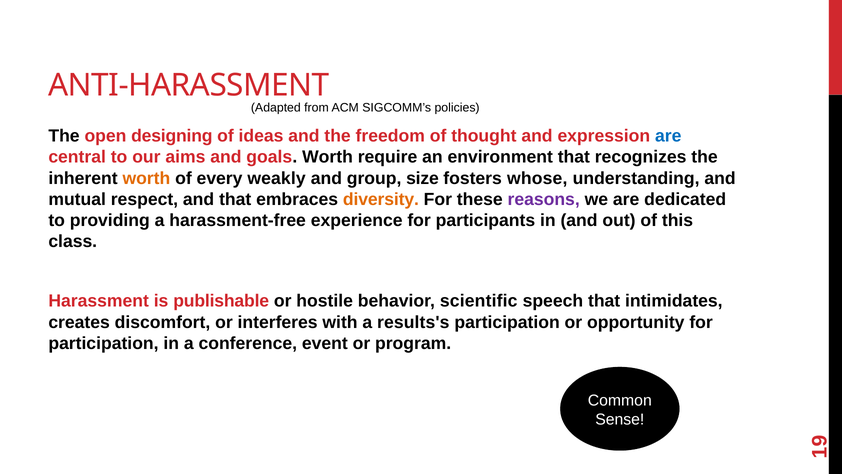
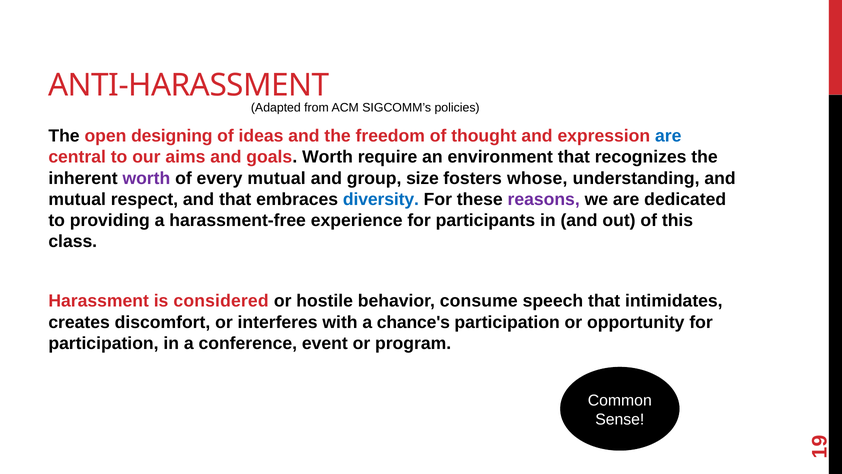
worth at (146, 178) colour: orange -> purple
every weakly: weakly -> mutual
diversity colour: orange -> blue
publishable: publishable -> considered
scientific: scientific -> consume
results's: results's -> chance's
